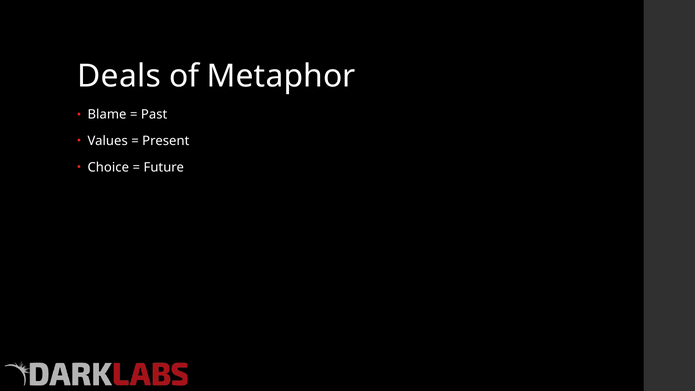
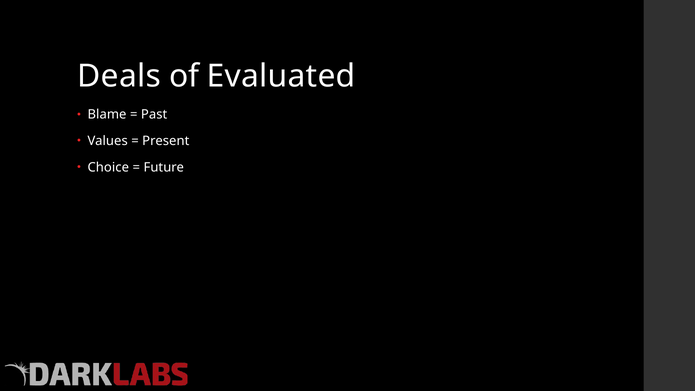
Metaphor: Metaphor -> Evaluated
